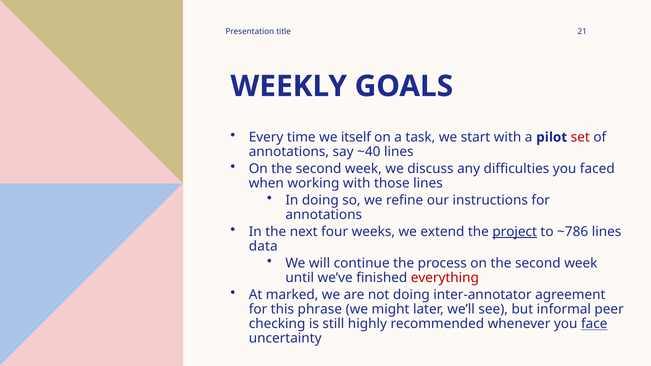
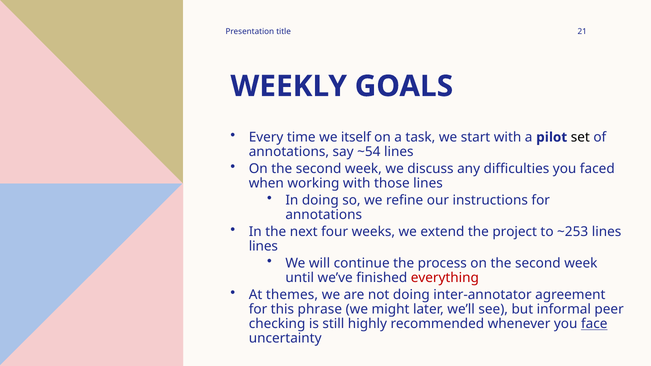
set colour: red -> black
~40: ~40 -> ~54
project underline: present -> none
~786: ~786 -> ~253
data at (263, 246): data -> lines
marked: marked -> themes
